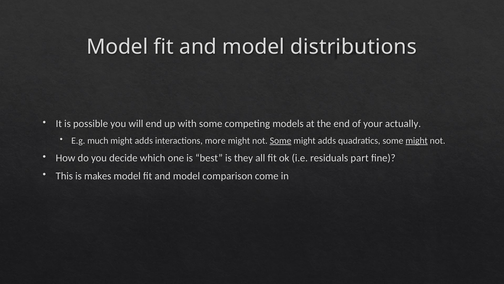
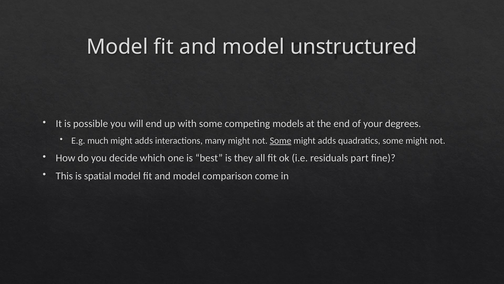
distributions: distributions -> unstructured
actually: actually -> degrees
more: more -> many
might at (417, 140) underline: present -> none
makes: makes -> spatial
